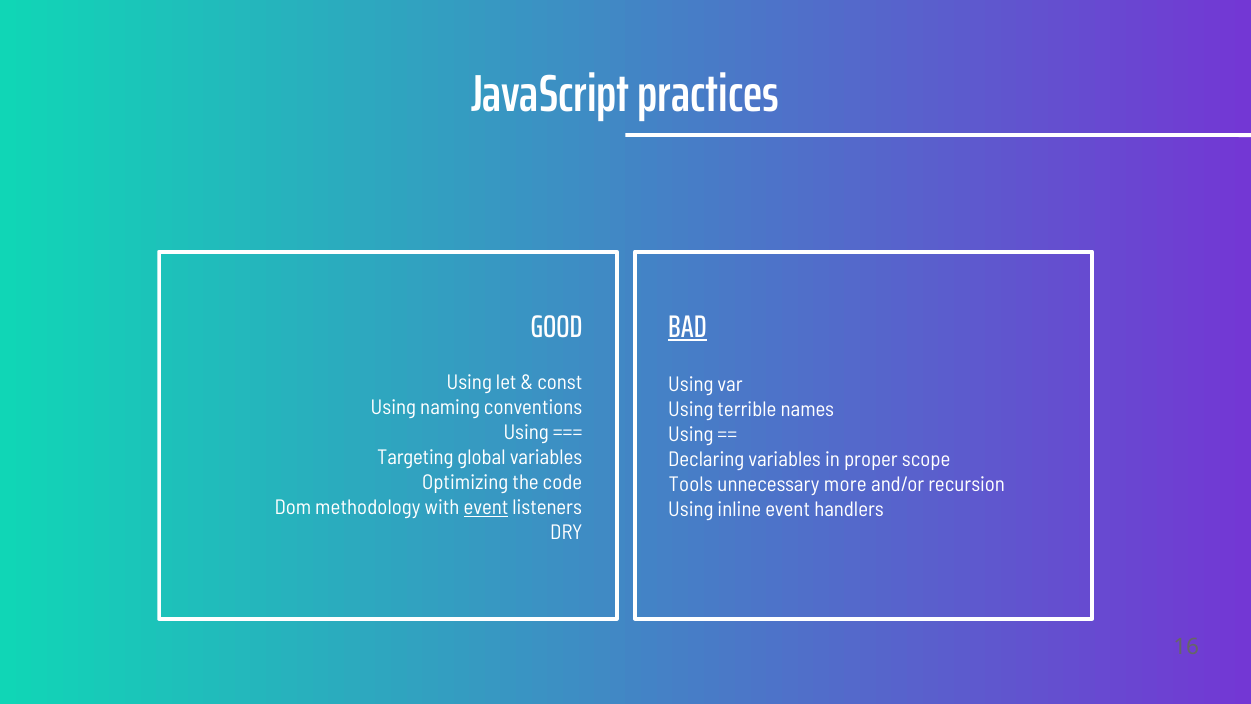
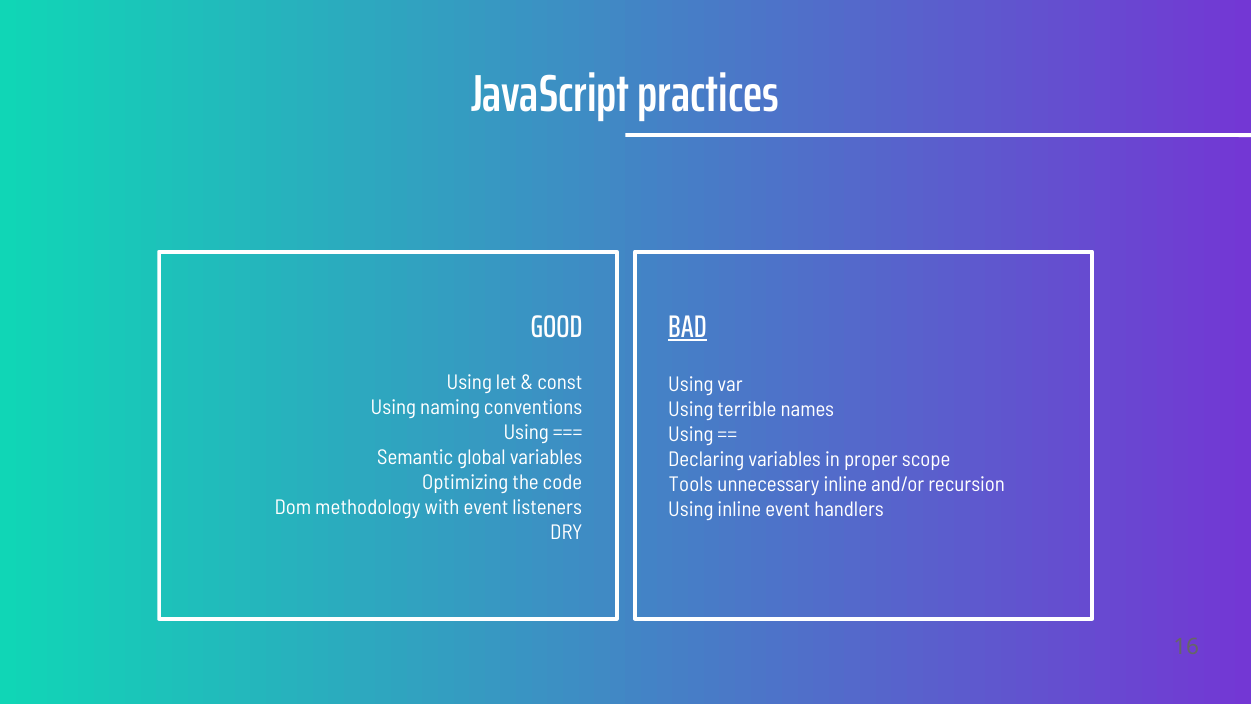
Targeting: Targeting -> Semantic
unnecessary more: more -> inline
event at (486, 508) underline: present -> none
